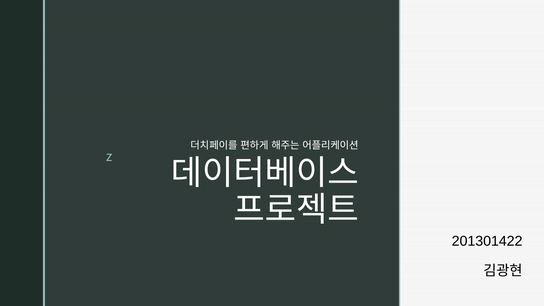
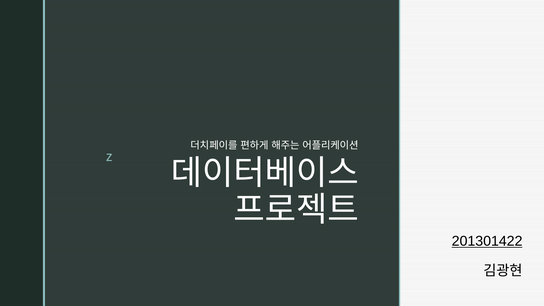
201301422 underline: none -> present
